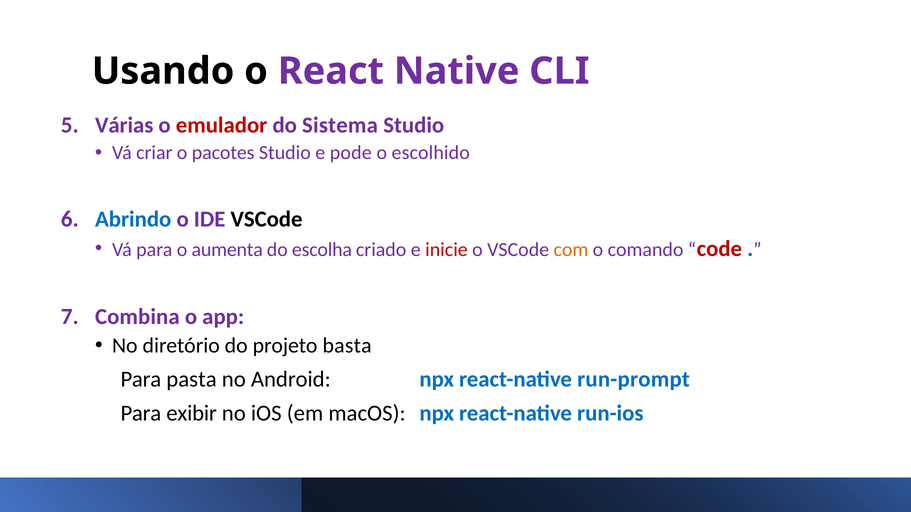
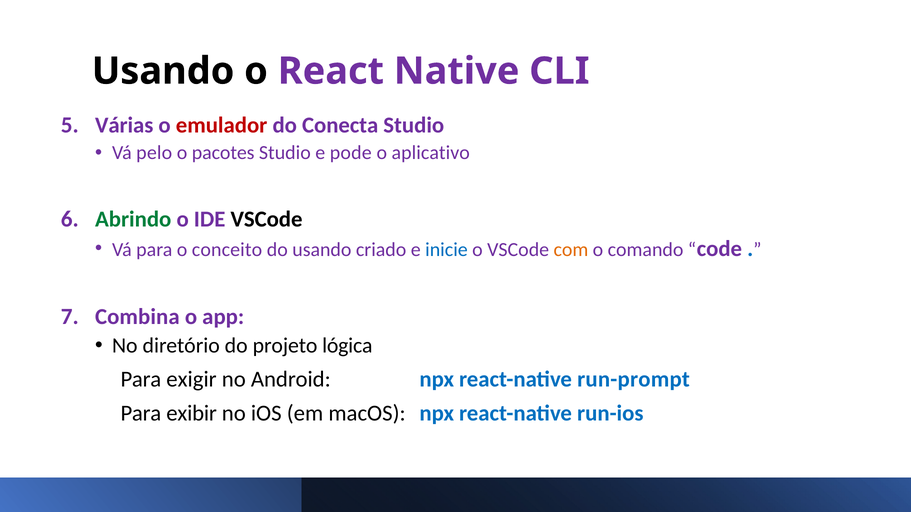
Sistema: Sistema -> Conecta
criar: criar -> pelo
escolhido: escolhido -> aplicativo
Abrindo colour: blue -> green
aumenta: aumenta -> conceito
do escolha: escolha -> usando
inicie colour: red -> blue
code colour: red -> purple
basta: basta -> lógica
pasta: pasta -> exigir
